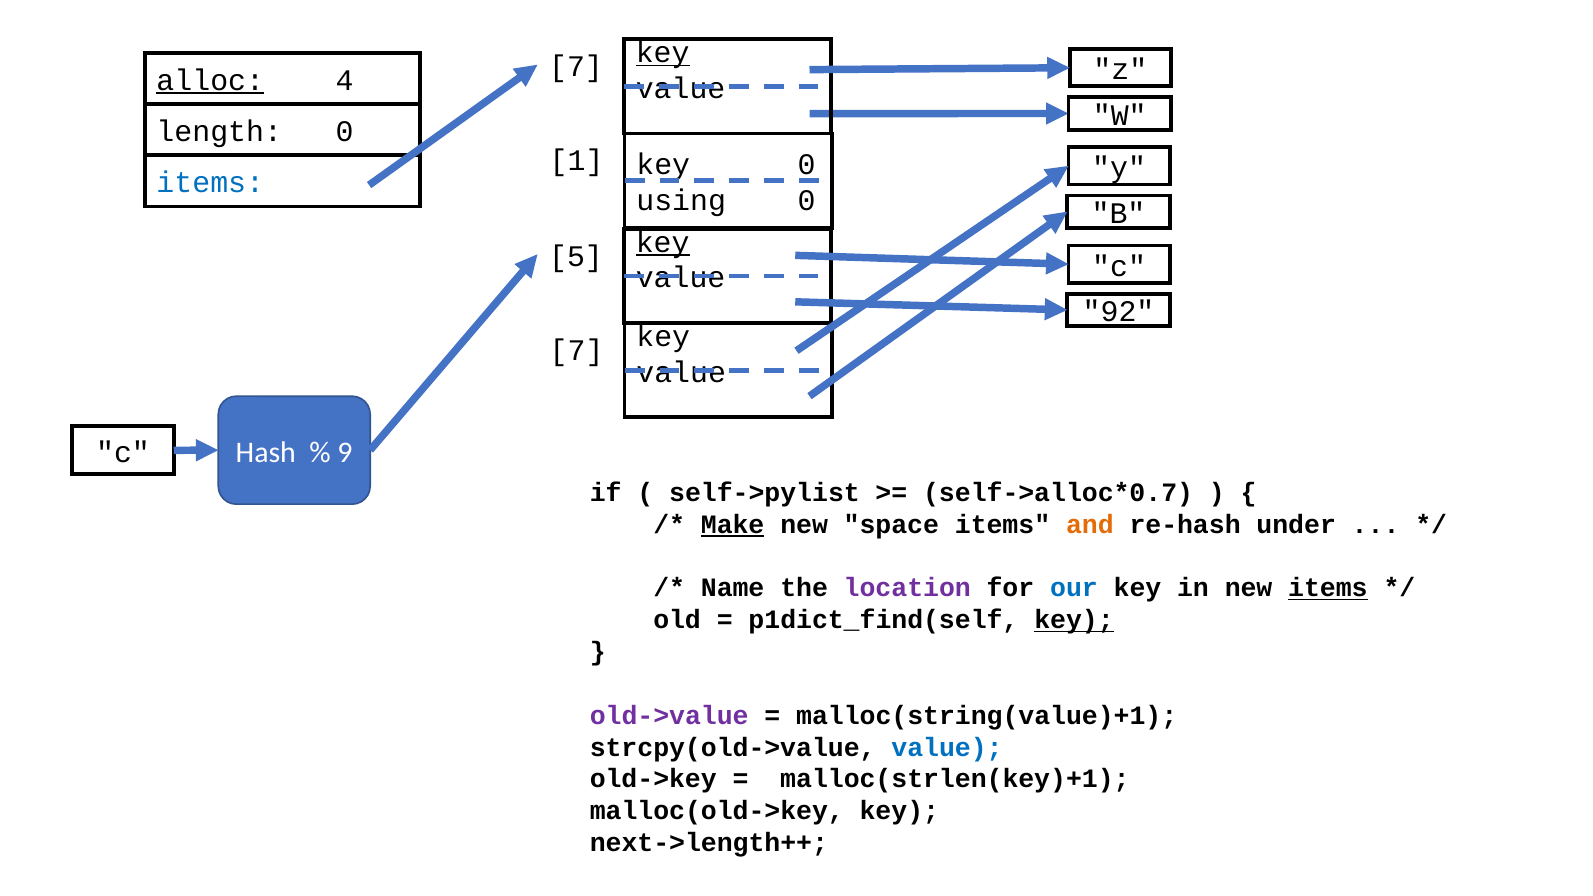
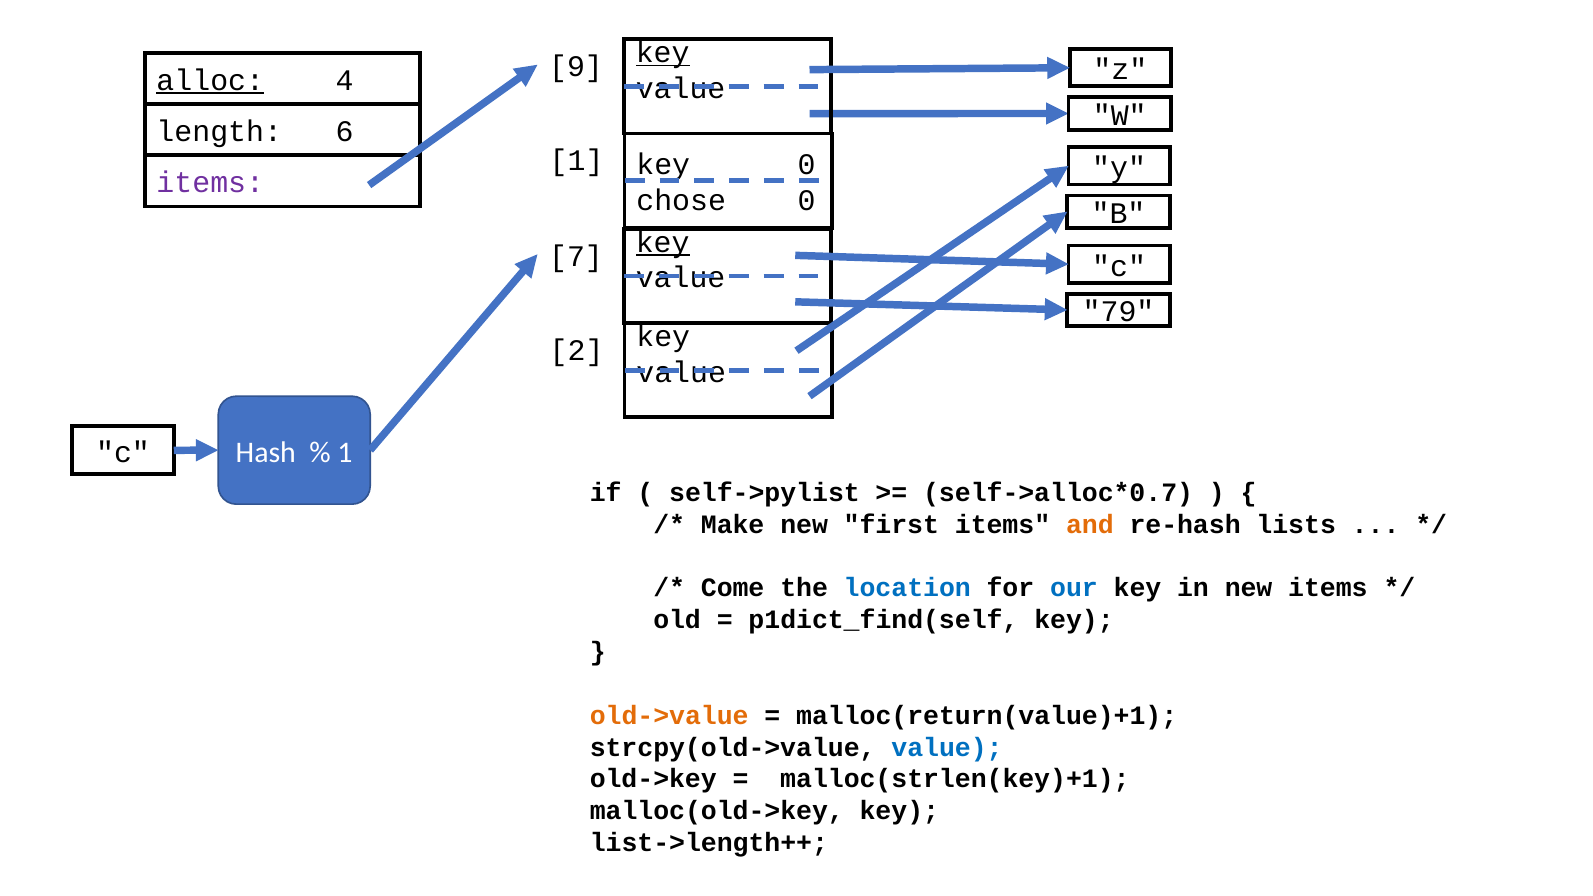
7 at (576, 67): 7 -> 9
length 0: 0 -> 6
items at (210, 183) colour: blue -> purple
using: using -> chose
5: 5 -> 7
92: 92 -> 79
7 at (577, 351): 7 -> 2
9 at (345, 452): 9 -> 1
Make underline: present -> none
space: space -> first
under: under -> lists
Name: Name -> Come
location colour: purple -> blue
items at (1328, 588) underline: present -> none
key at (1074, 620) underline: present -> none
old->value colour: purple -> orange
malloc(string(value)+1: malloc(string(value)+1 -> malloc(return(value)+1
next->length++: next->length++ -> list->length++
